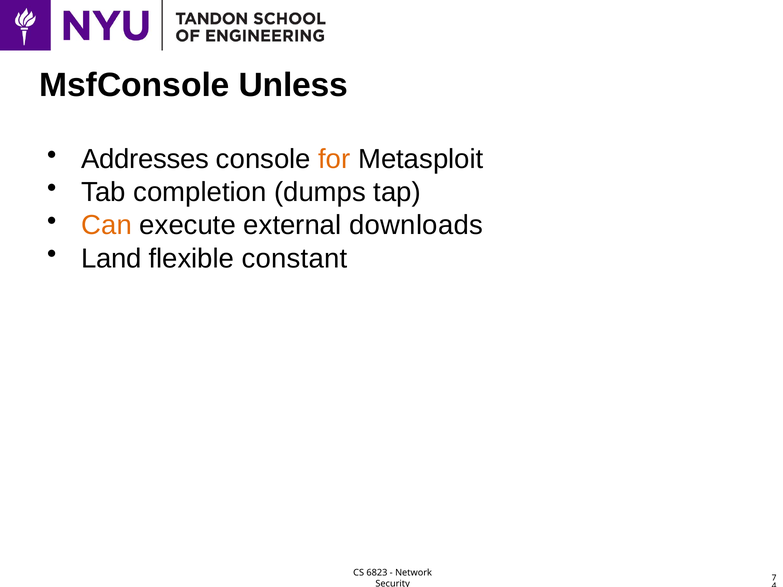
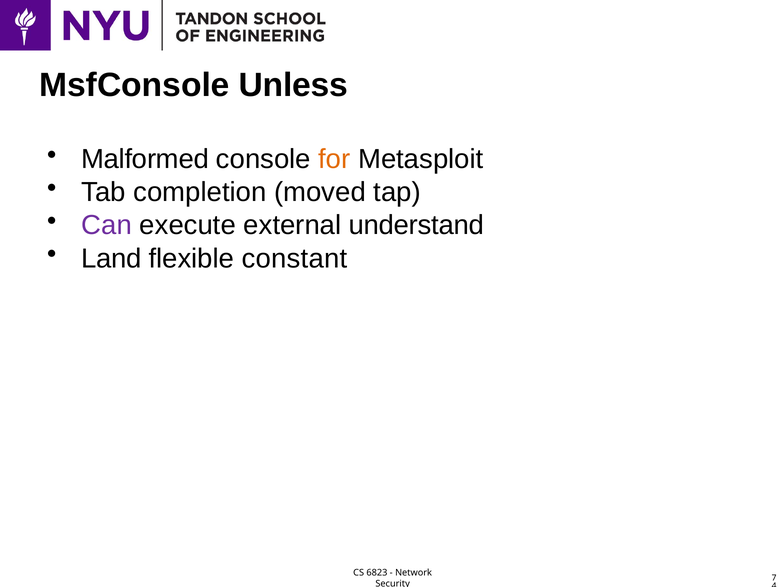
Addresses: Addresses -> Malformed
dumps: dumps -> moved
Can colour: orange -> purple
downloads: downloads -> understand
